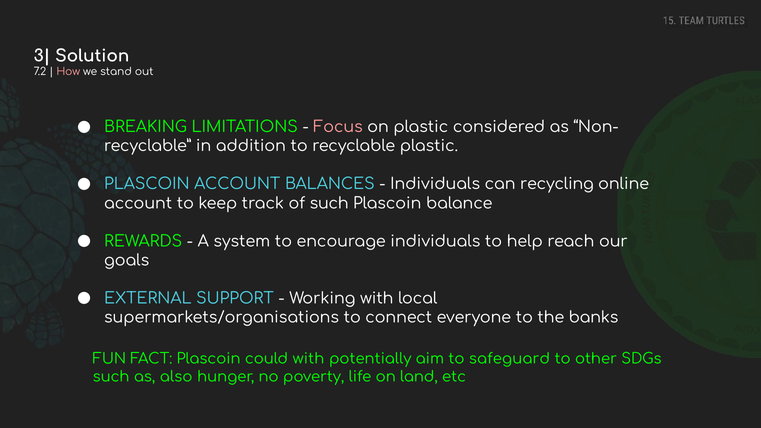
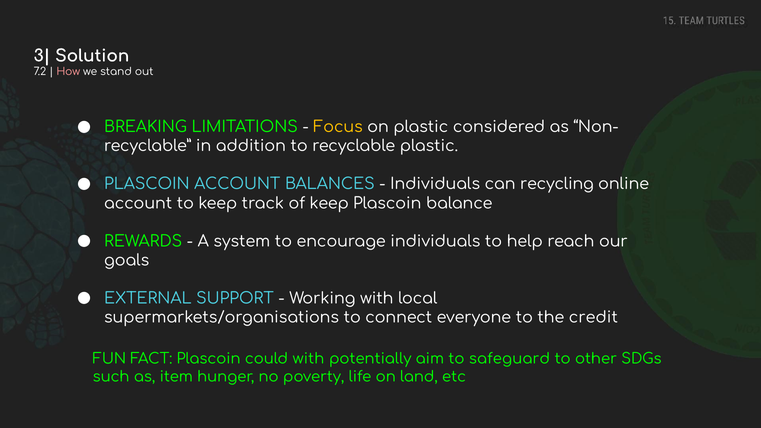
Focus colour: pink -> yellow
of such: such -> keep
banks: banks -> credit
also: also -> item
